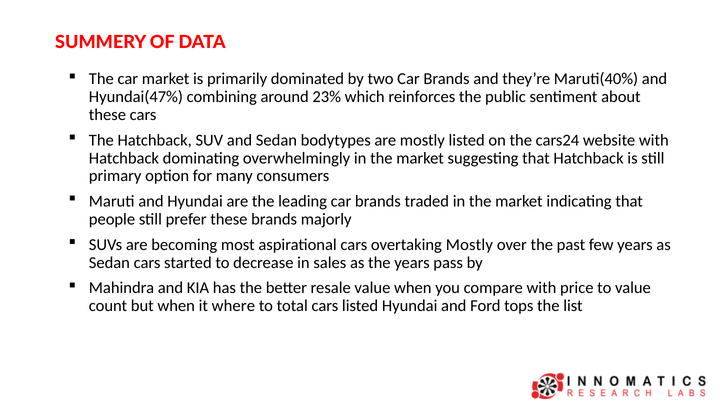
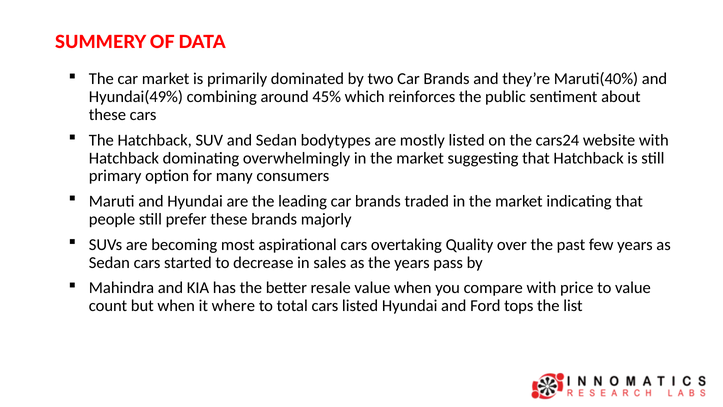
Hyundai(47%: Hyundai(47% -> Hyundai(49%
23%: 23% -> 45%
overtaking Mostly: Mostly -> Quality
